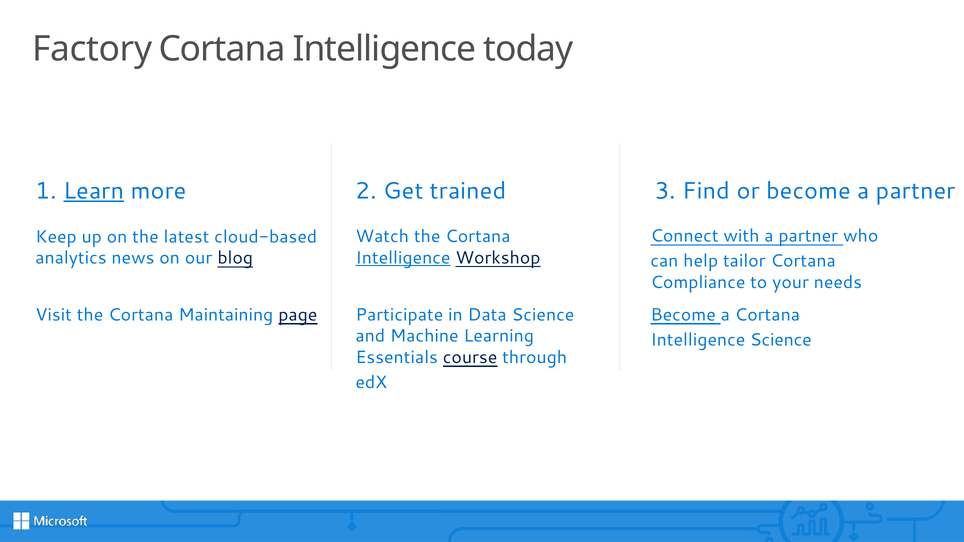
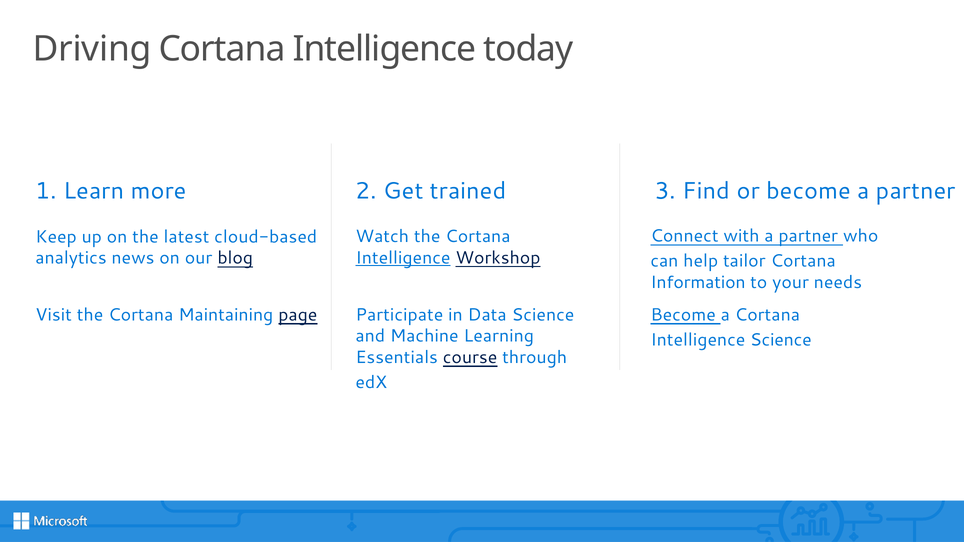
Factory: Factory -> Driving
Learn underline: present -> none
Compliance: Compliance -> Information
